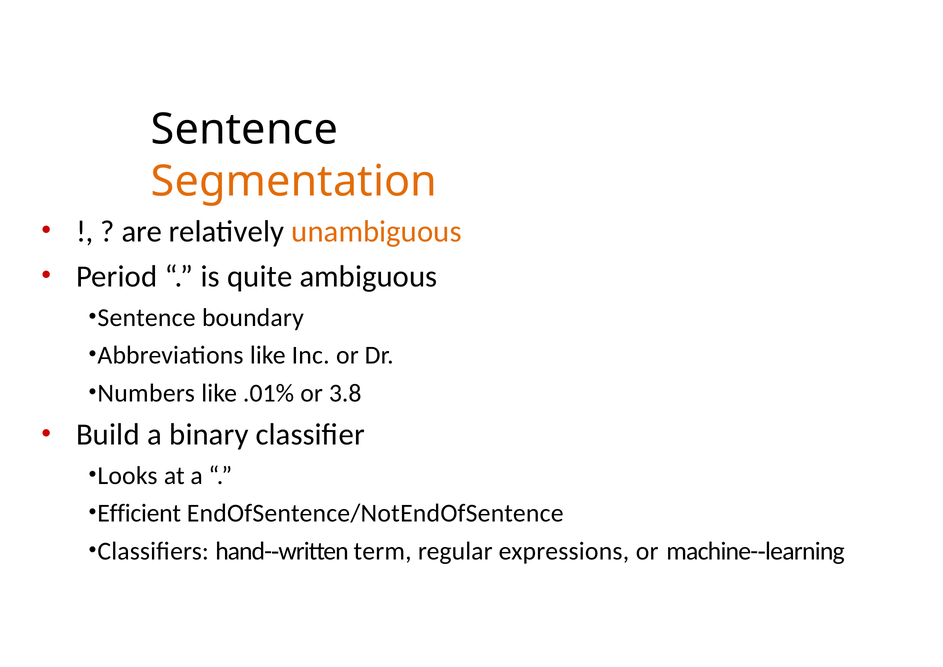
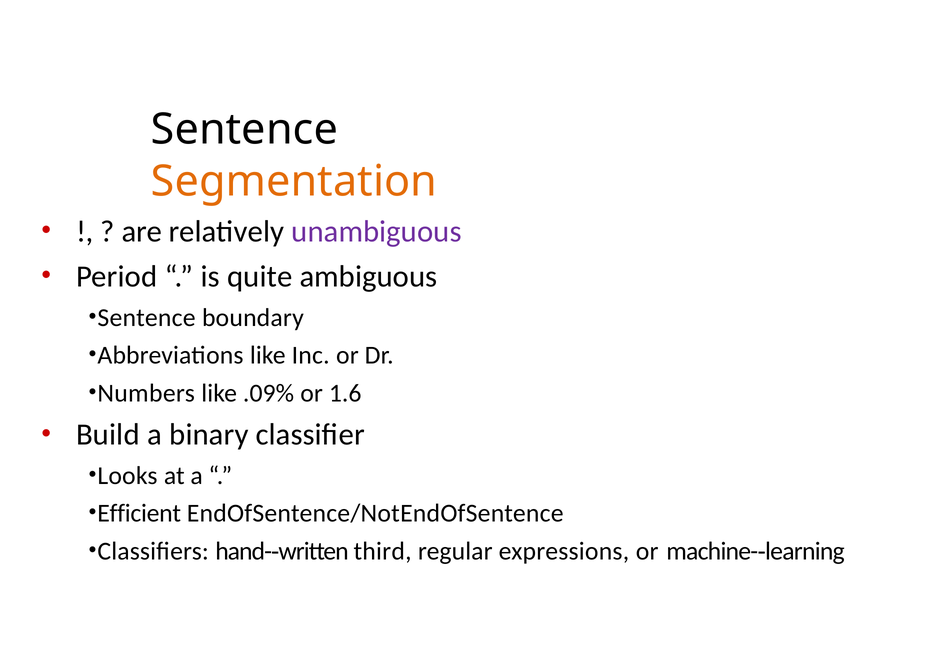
unambiguous colour: orange -> purple
.01%: .01% -> .09%
3.8: 3.8 -> 1.6
term: term -> third
